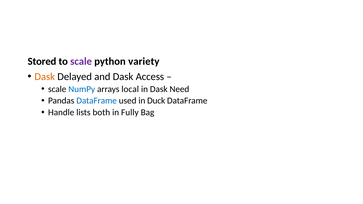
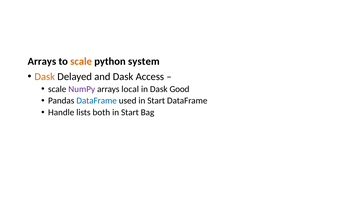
Stored at (42, 61): Stored -> Arrays
scale at (81, 61) colour: purple -> orange
variety: variety -> system
NumPy colour: blue -> purple
Need: Need -> Good
used in Duck: Duck -> Start
Fully at (130, 112): Fully -> Start
